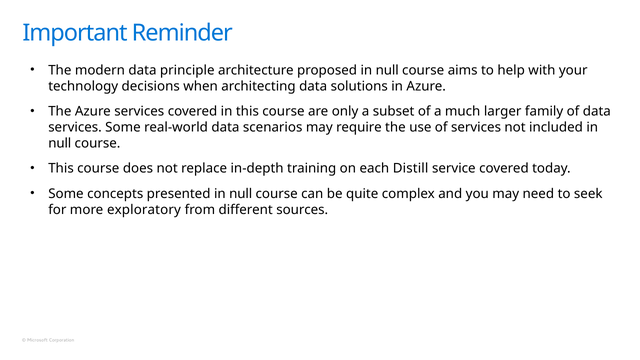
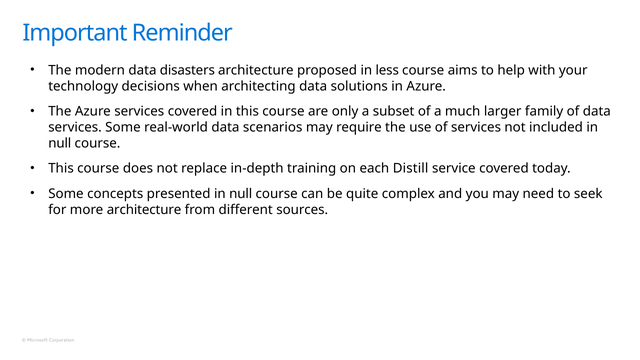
principle: principle -> disasters
proposed in null: null -> less
more exploratory: exploratory -> architecture
